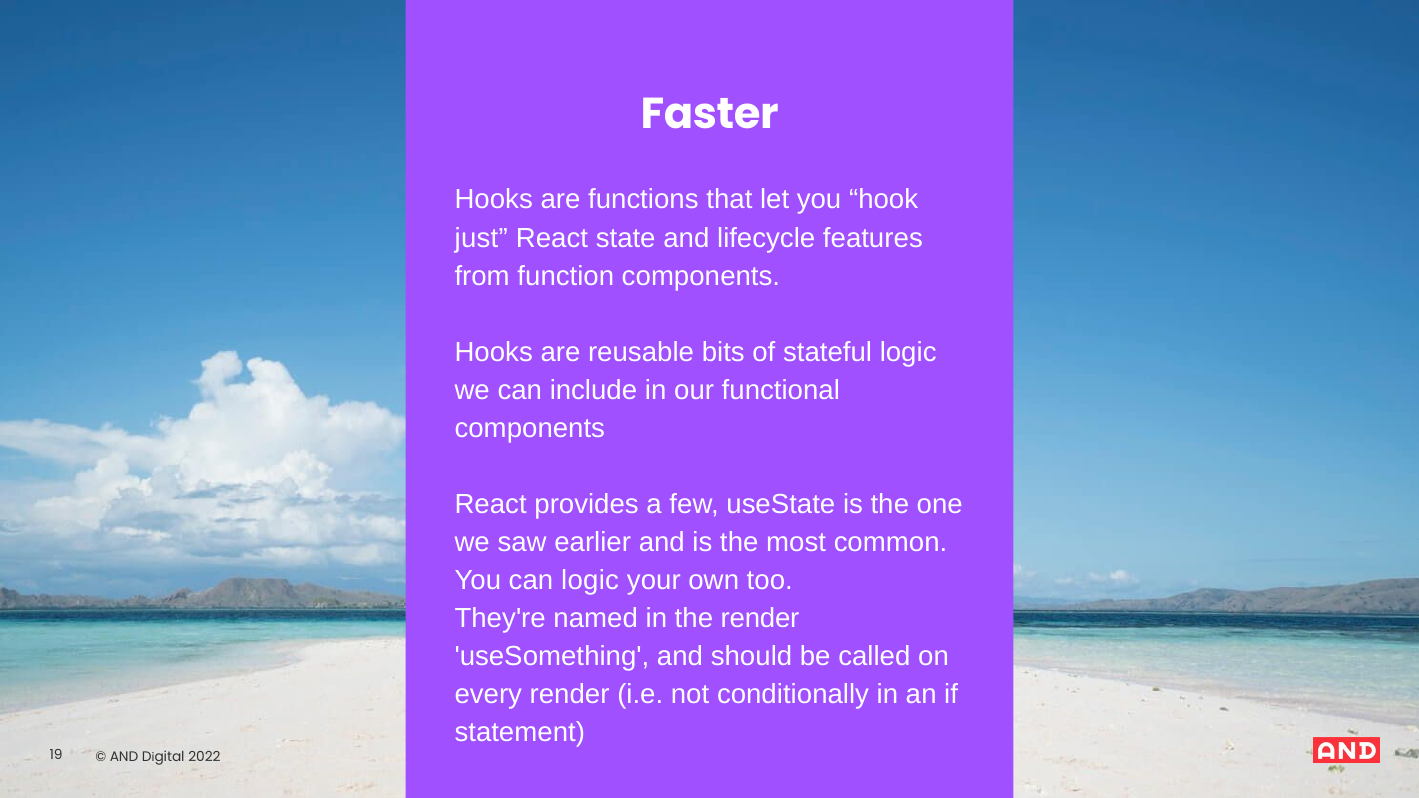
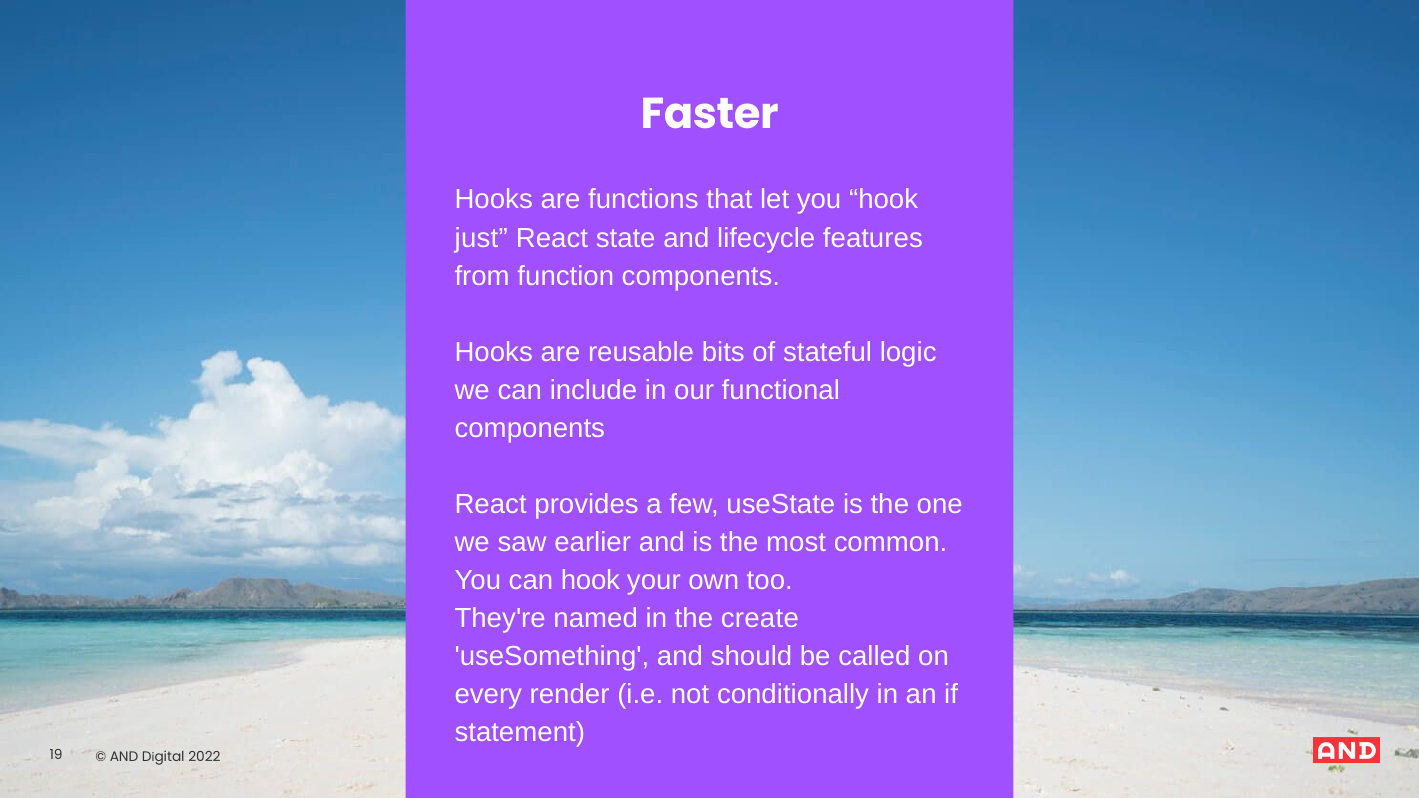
can logic: logic -> hook
the render: render -> create
